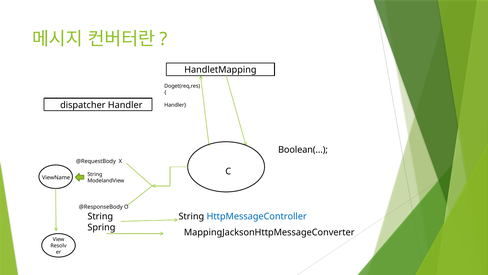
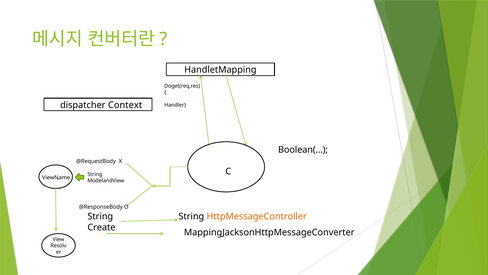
Ddispatcher Handler: Handler -> Context
HttpMessageController colour: blue -> orange
Spring: Spring -> Create
